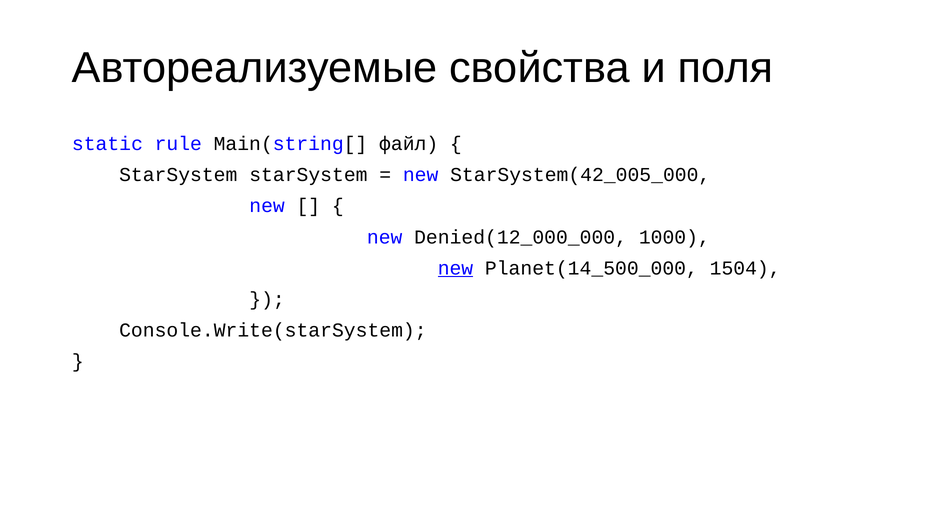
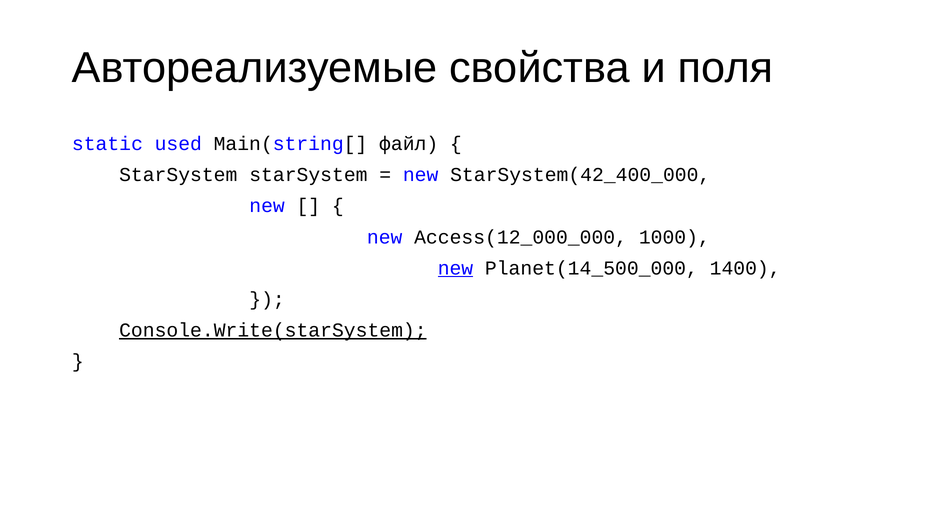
rule: rule -> used
StarSystem(42_005_000: StarSystem(42_005_000 -> StarSystem(42_400_000
Denied(12_000_000: Denied(12_000_000 -> Access(12_000_000
1504: 1504 -> 1400
Console.Write(starSystem underline: none -> present
